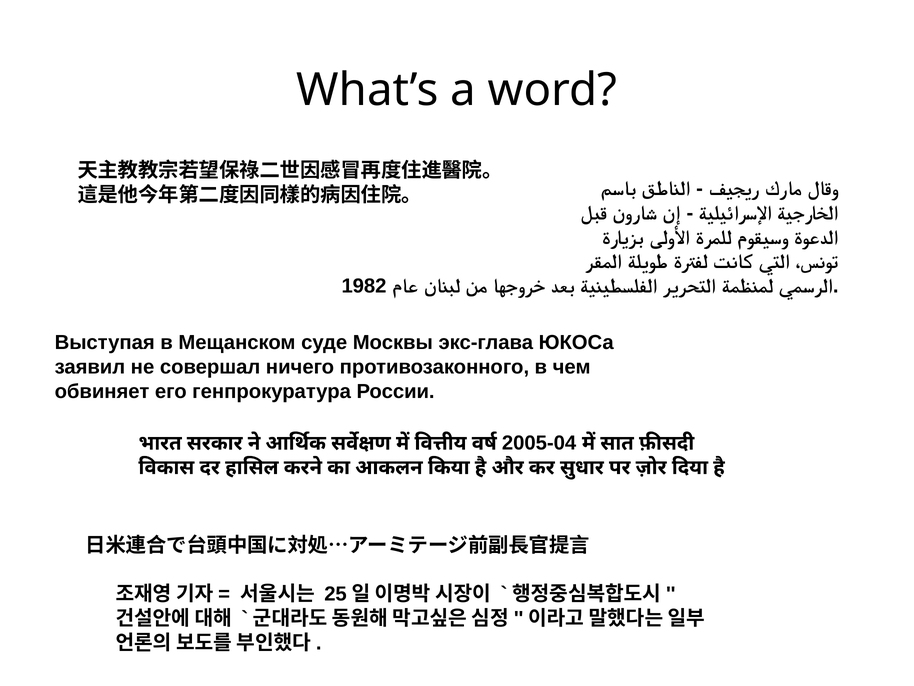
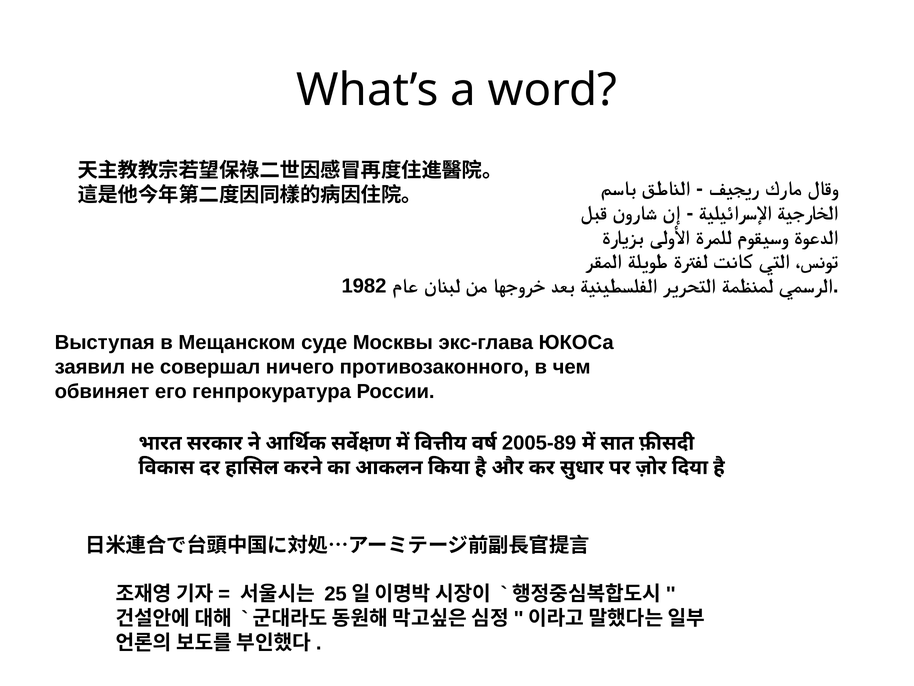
2005-04: 2005-04 -> 2005-89
